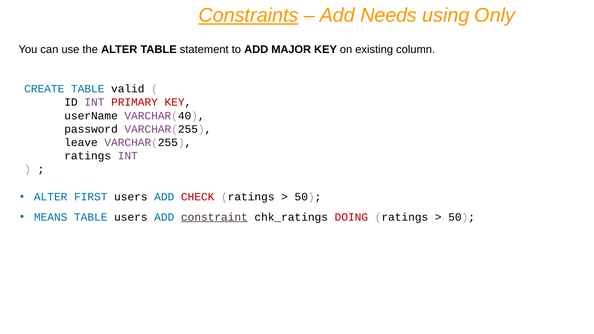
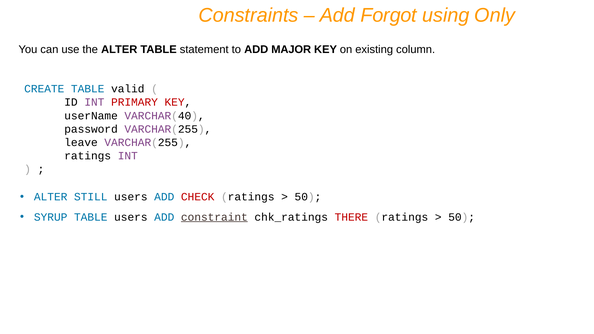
Constraints underline: present -> none
Needs: Needs -> Forgot
FIRST: FIRST -> STILL
MEANS: MEANS -> SYRUP
DOING: DOING -> THERE
